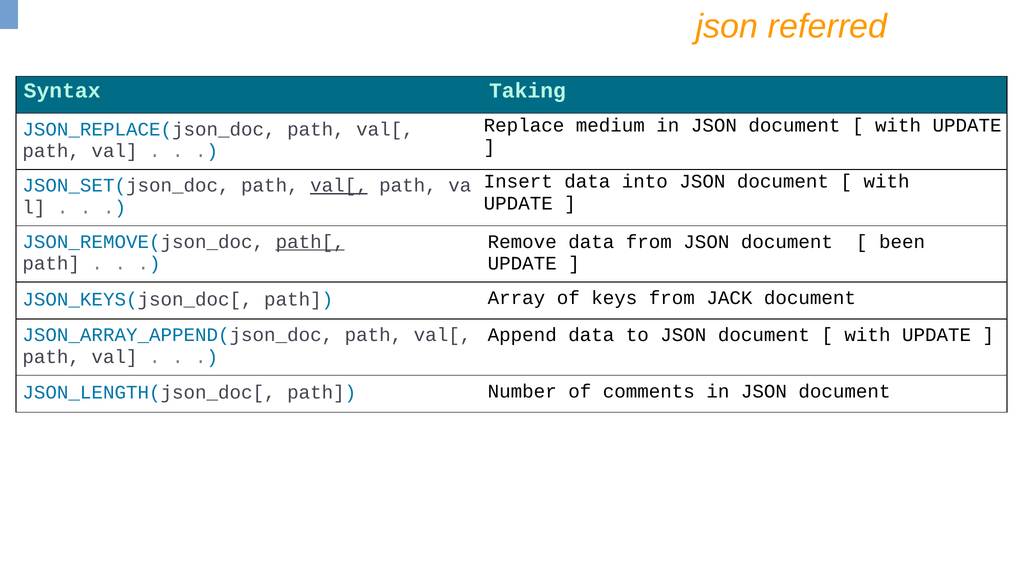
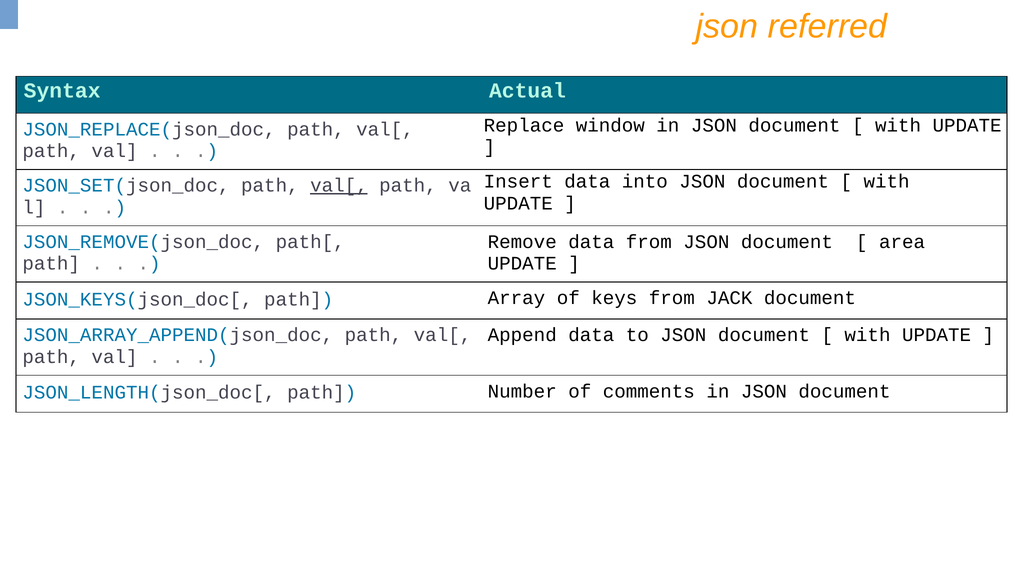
Taking: Taking -> Actual
medium: medium -> window
path[ underline: present -> none
been: been -> area
